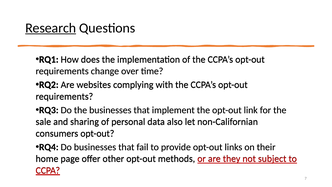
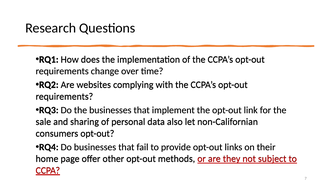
Research underline: present -> none
